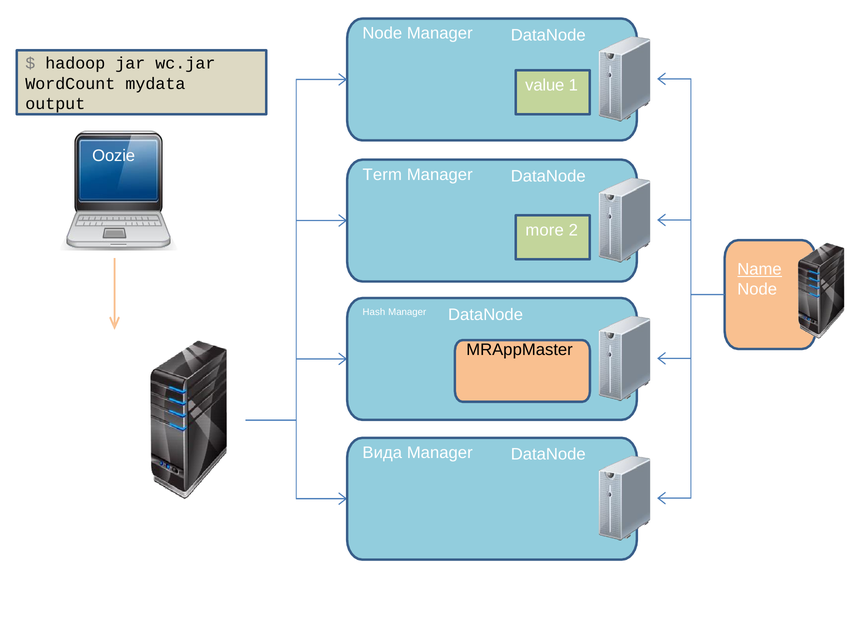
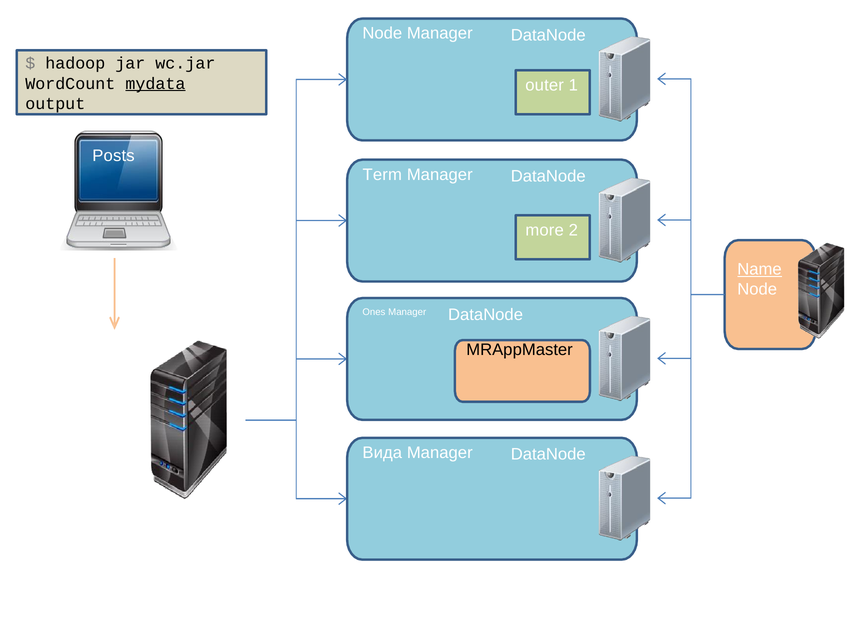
mydata underline: none -> present
value: value -> outer
Oozie: Oozie -> Posts
Hash: Hash -> Ones
